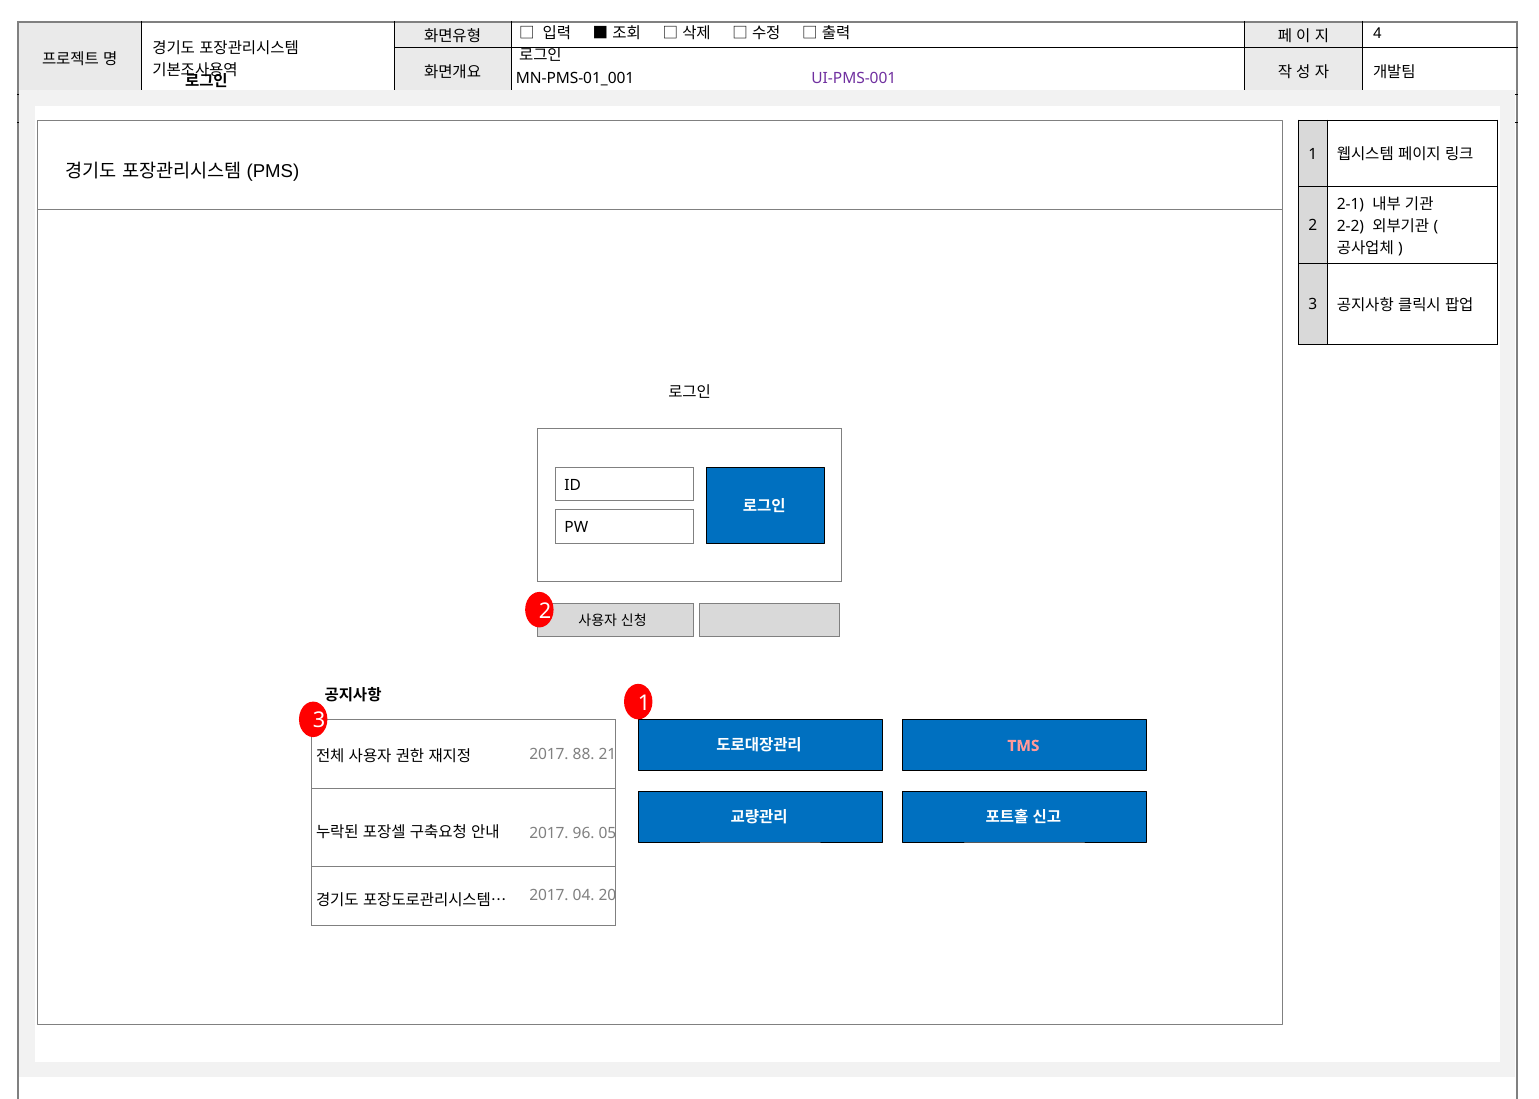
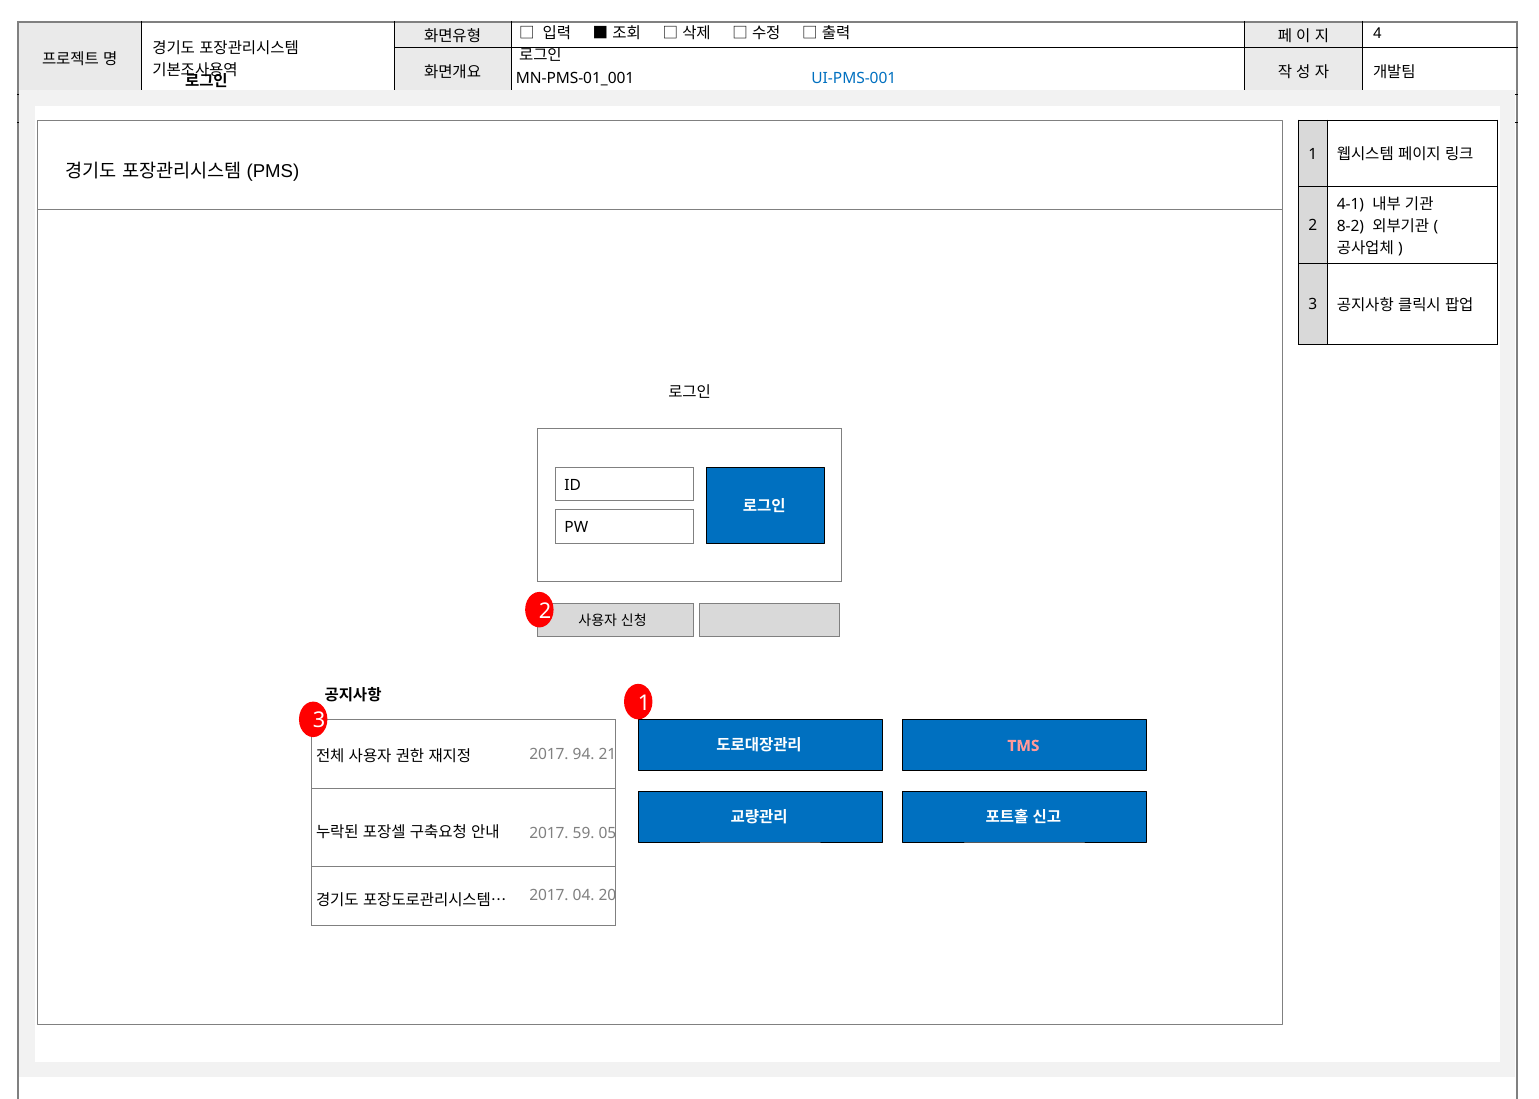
UI-PMS-001 colour: purple -> blue
2-1: 2-1 -> 4-1
2-2: 2-2 -> 8-2
88: 88 -> 94
96: 96 -> 59
